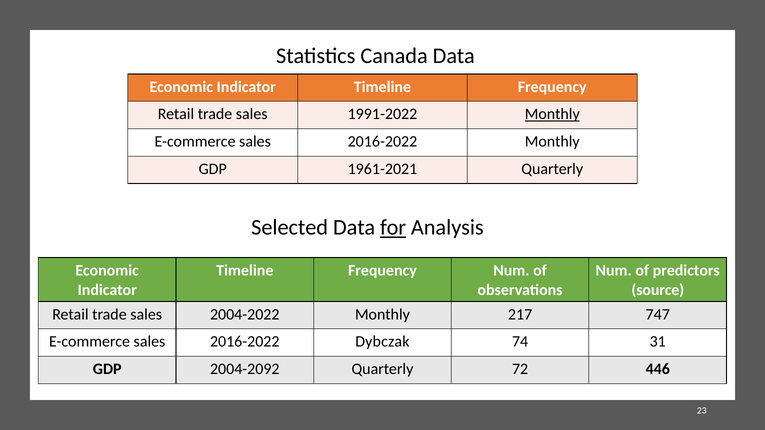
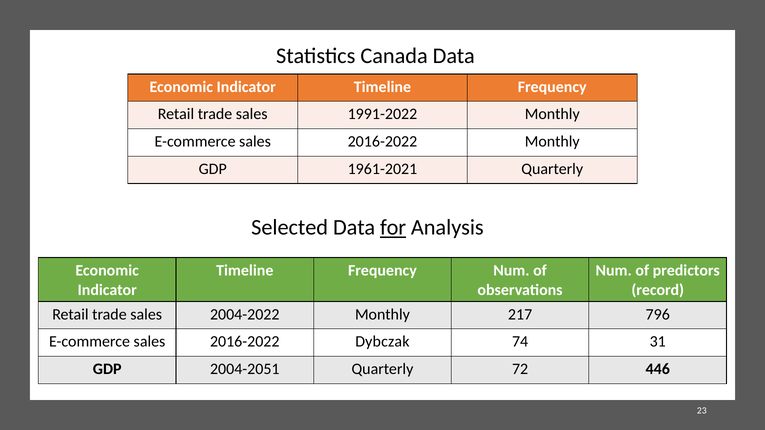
Monthly at (552, 114) underline: present -> none
source: source -> record
747: 747 -> 796
2004-2092: 2004-2092 -> 2004-2051
